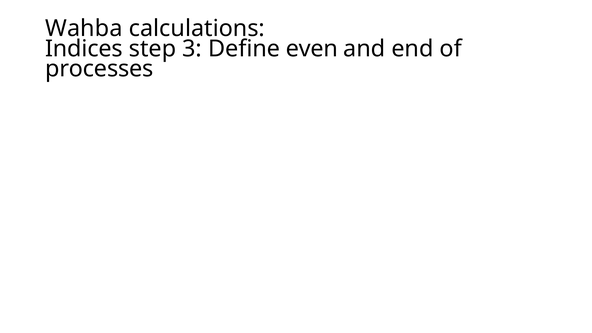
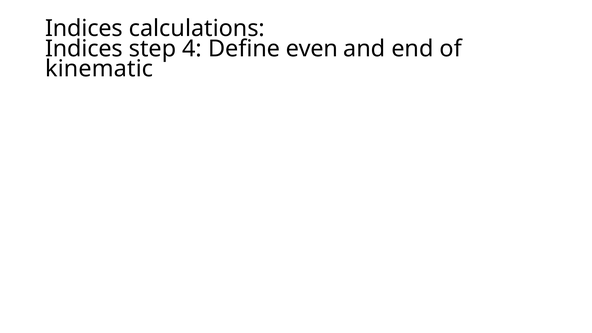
Wahba at (84, 28): Wahba -> Indices
3: 3 -> 4
processes: processes -> kinematic
